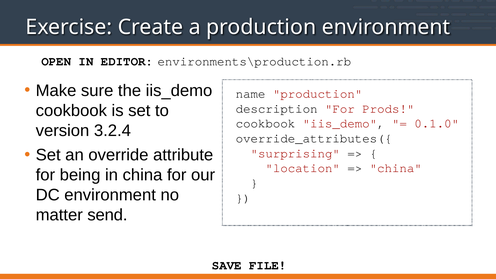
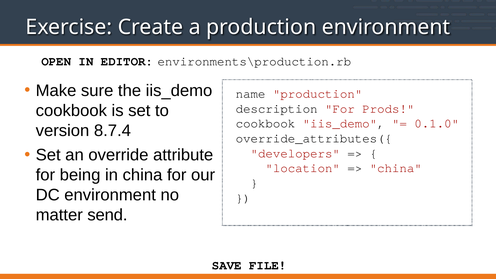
3.2.4: 3.2.4 -> 8.7.4
surprising: surprising -> developers
